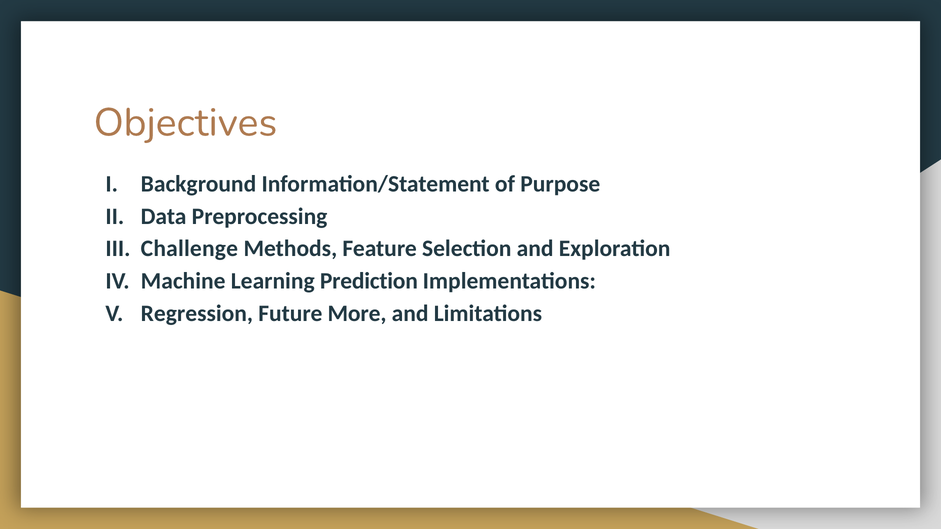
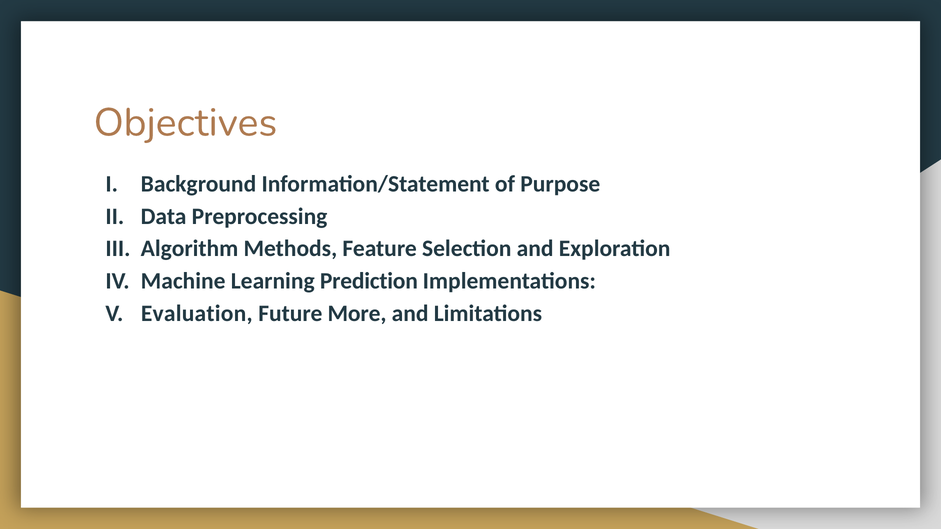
Challenge: Challenge -> Algorithm
Regression: Regression -> Evaluation
